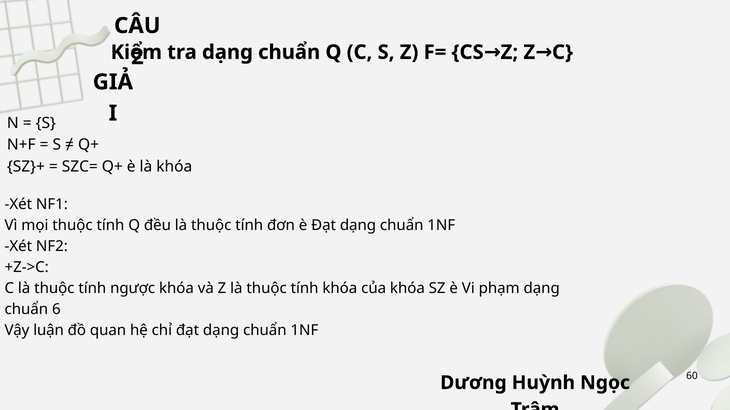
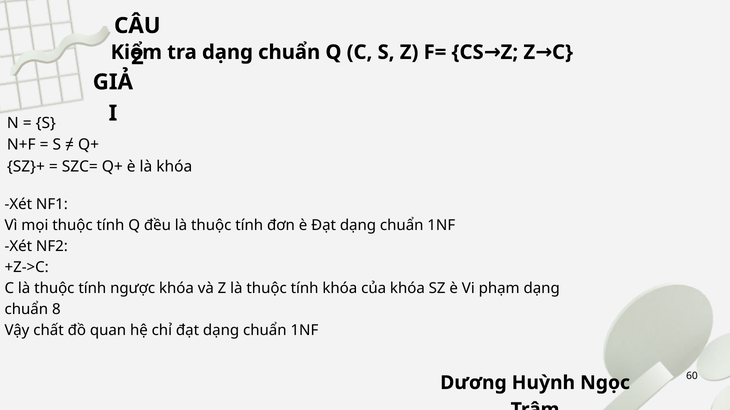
6: 6 -> 8
luận: luận -> chất
